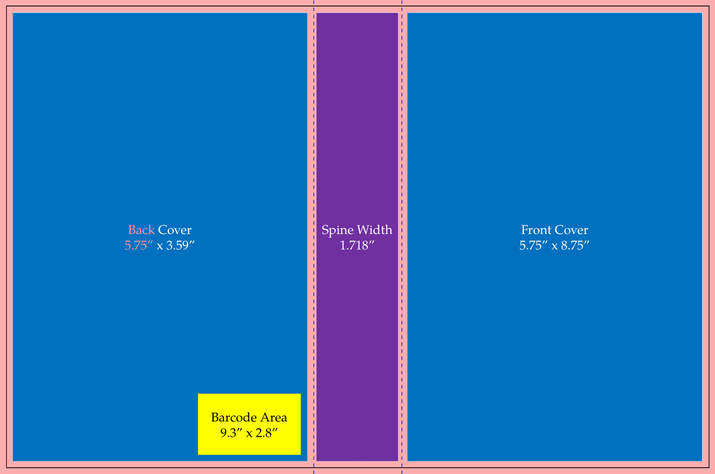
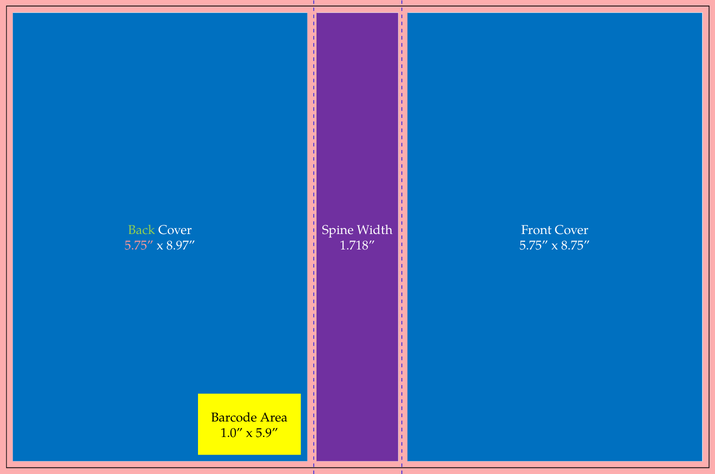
Back colour: pink -> light green
3.59: 3.59 -> 8.97
9.3: 9.3 -> 1.0
2.8: 2.8 -> 5.9
